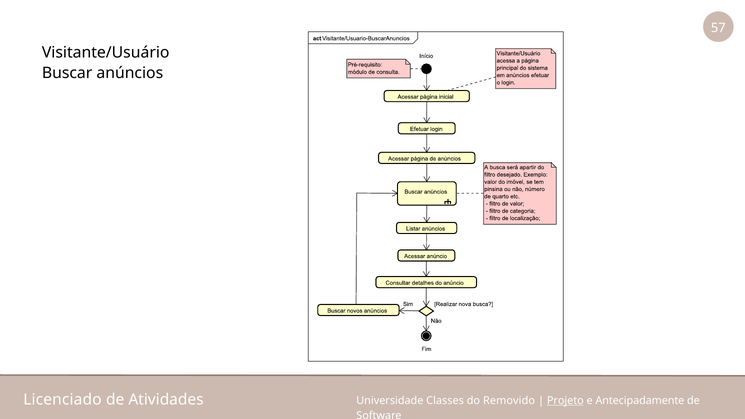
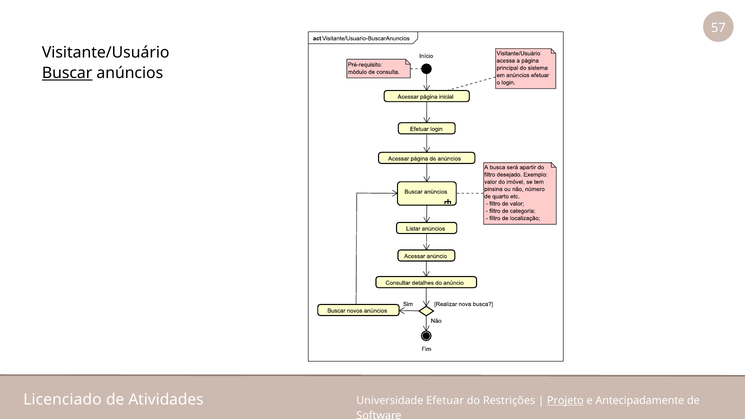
Buscar underline: none -> present
Classes: Classes -> Efetuar
Removido: Removido -> Restrições
